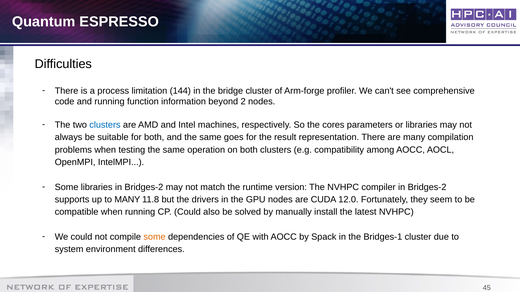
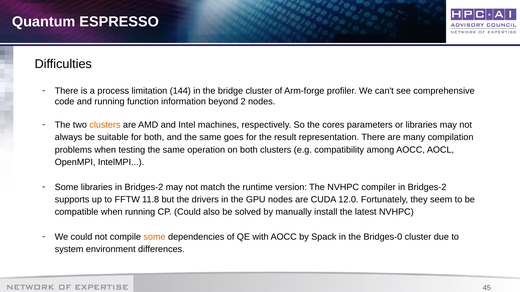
clusters at (105, 125) colour: blue -> orange
to MANY: MANY -> FFTW
Bridges-1: Bridges-1 -> Bridges-0
